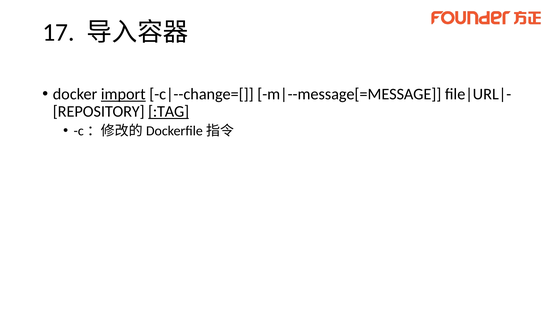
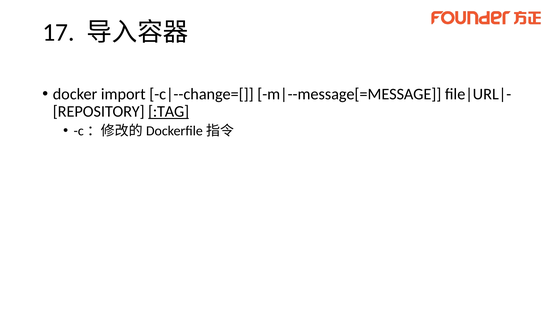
import underline: present -> none
